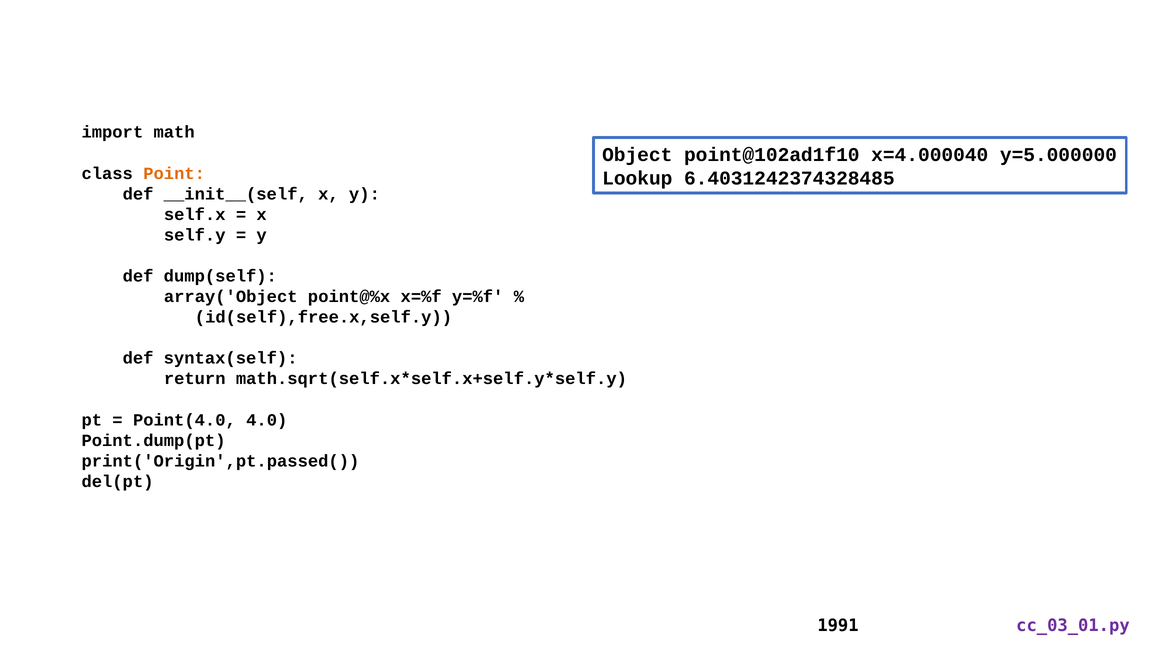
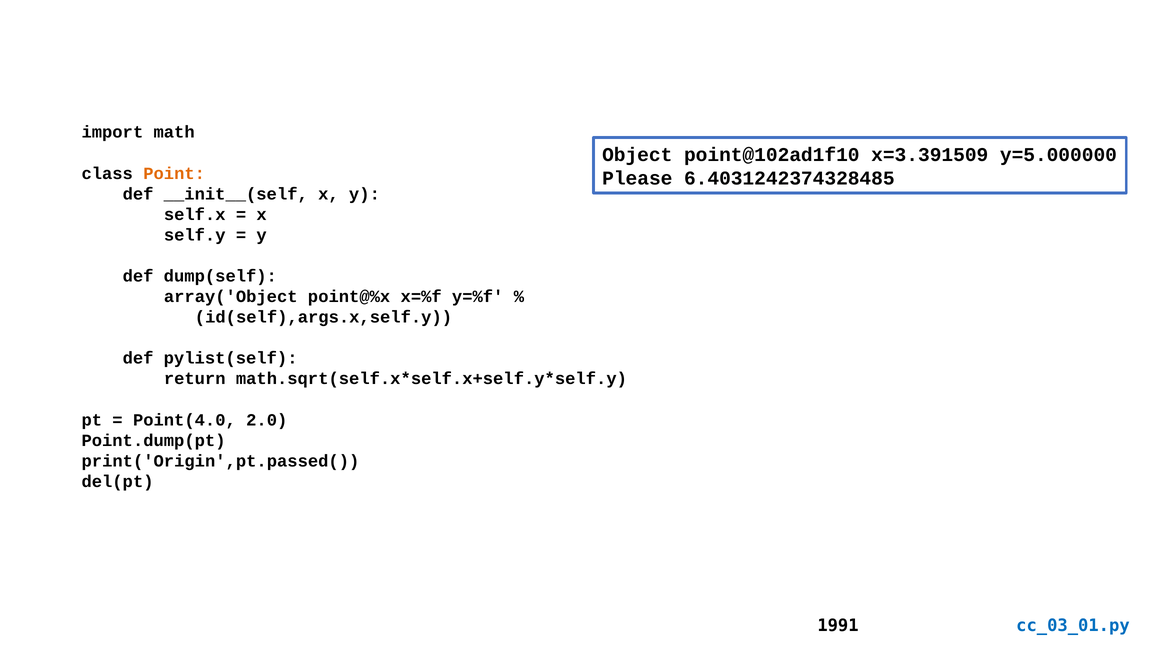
x=4.000040: x=4.000040 -> x=3.391509
Lookup: Lookup -> Please
id(self),free.x,self.y: id(self),free.x,self.y -> id(self),args.x,self.y
syntax(self: syntax(self -> pylist(self
4.0: 4.0 -> 2.0
cc_03_01.py colour: purple -> blue
